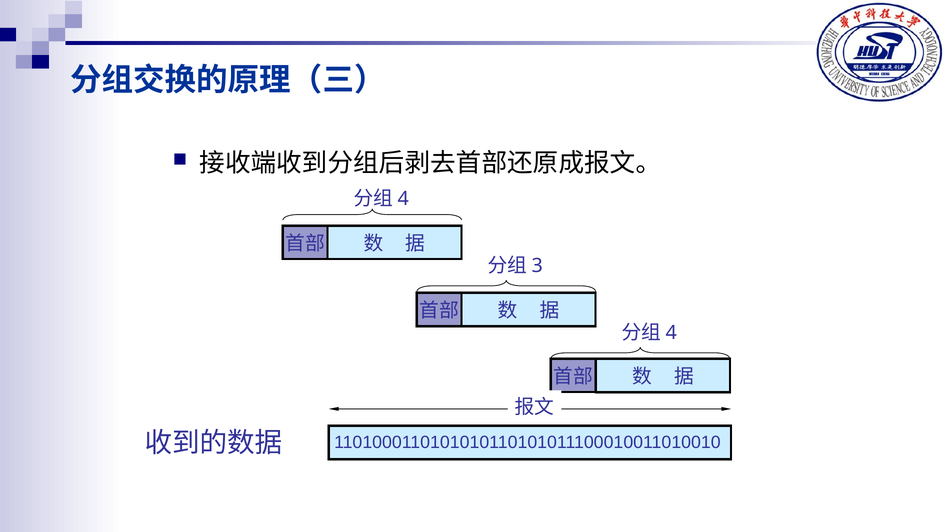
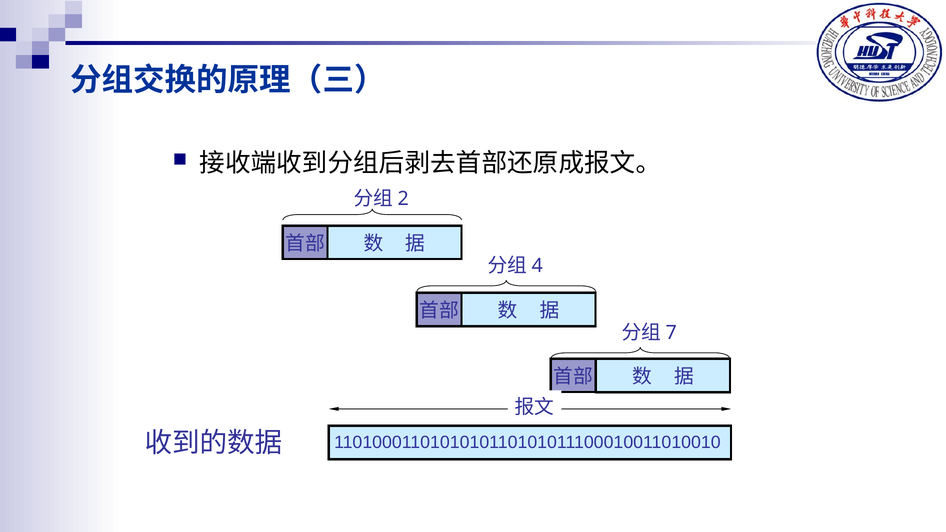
4 at (403, 199): 4 -> 2
3: 3 -> 4
4 at (671, 333): 4 -> 7
